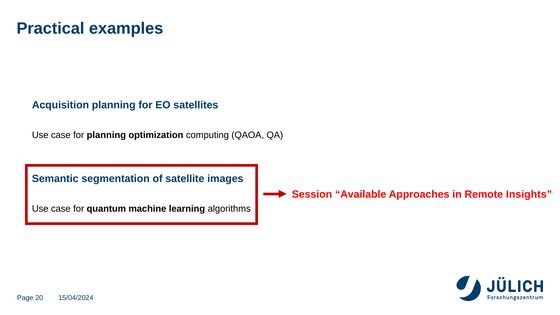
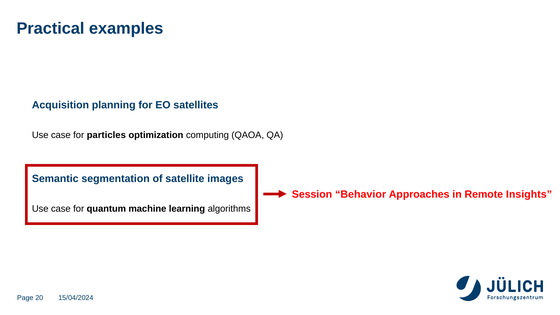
for planning: planning -> particles
Available: Available -> Behavior
